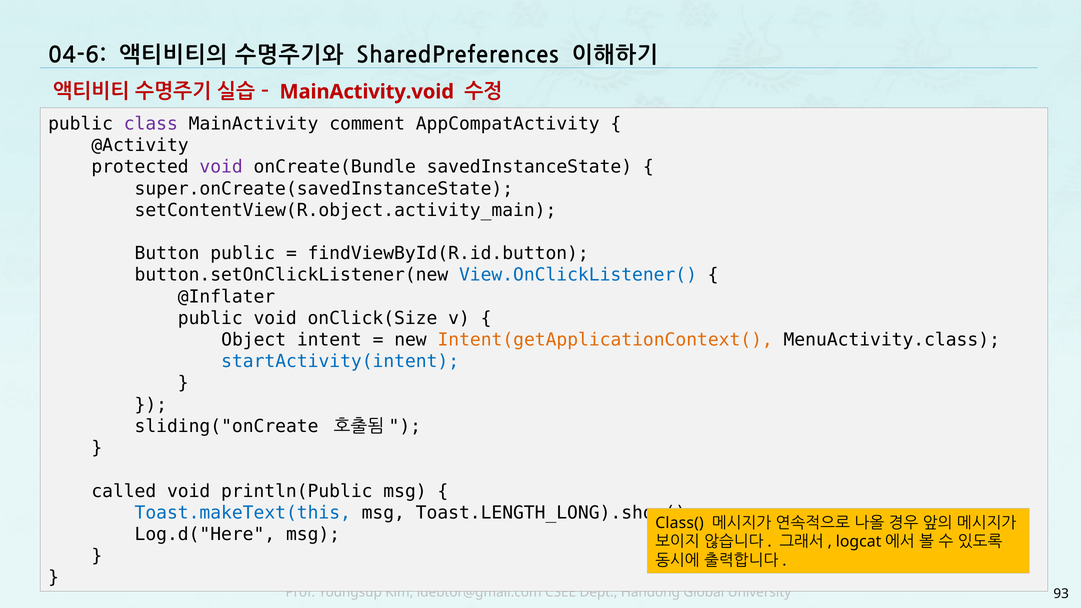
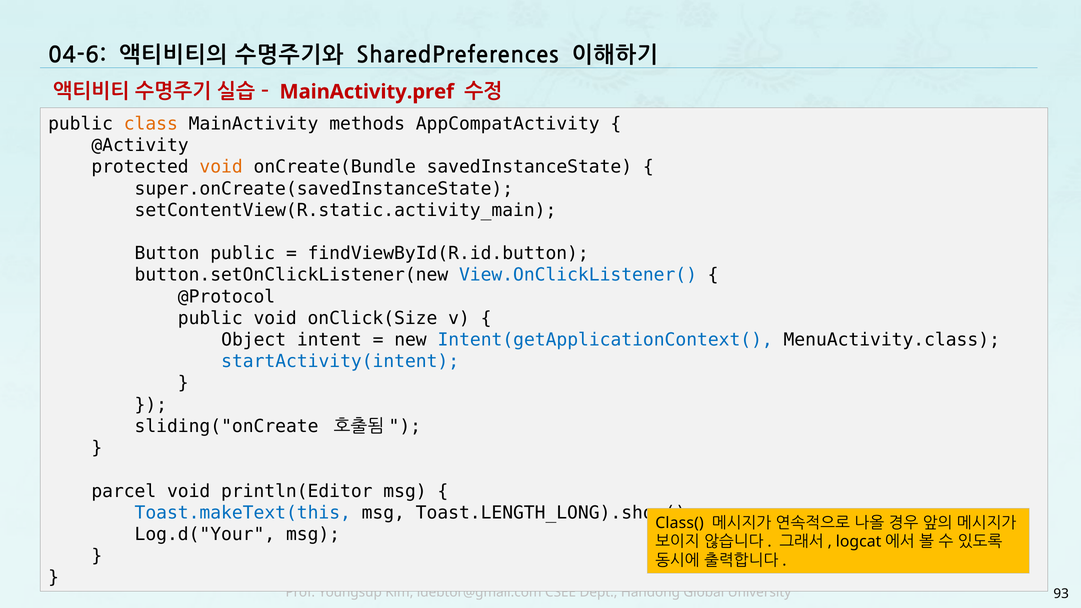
MainActivity.void: MainActivity.void -> MainActivity.pref
class colour: purple -> orange
comment: comment -> methods
void at (221, 167) colour: purple -> orange
setContentView(R.object.activity_main: setContentView(R.object.activity_main -> setContentView(R.static.activity_main
@Inflater: @Inflater -> @Protocol
Intent(getApplicationContext( colour: orange -> blue
called: called -> parcel
println(Public: println(Public -> println(Editor
Log.d("Here: Log.d("Here -> Log.d("Your
